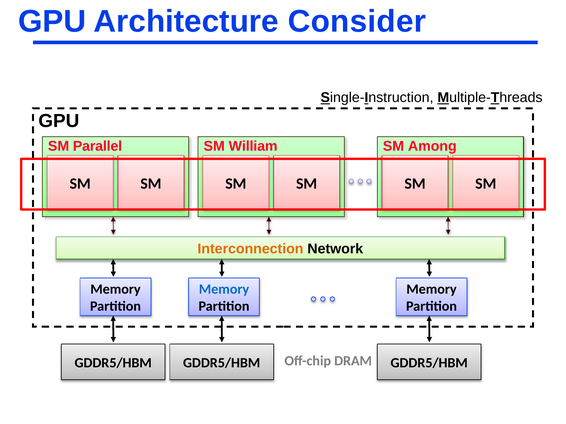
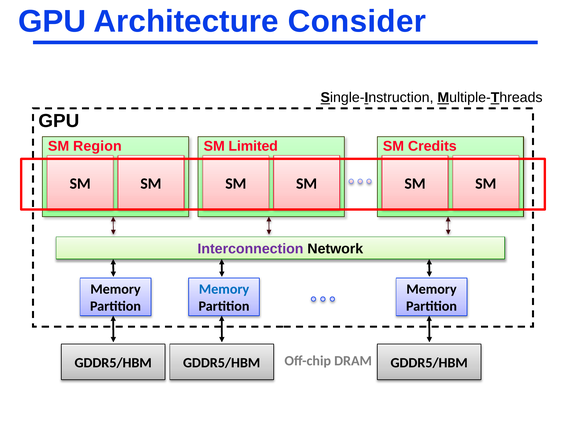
Parallel: Parallel -> Region
William: William -> Limited
Among: Among -> Credits
Interconnection colour: orange -> purple
